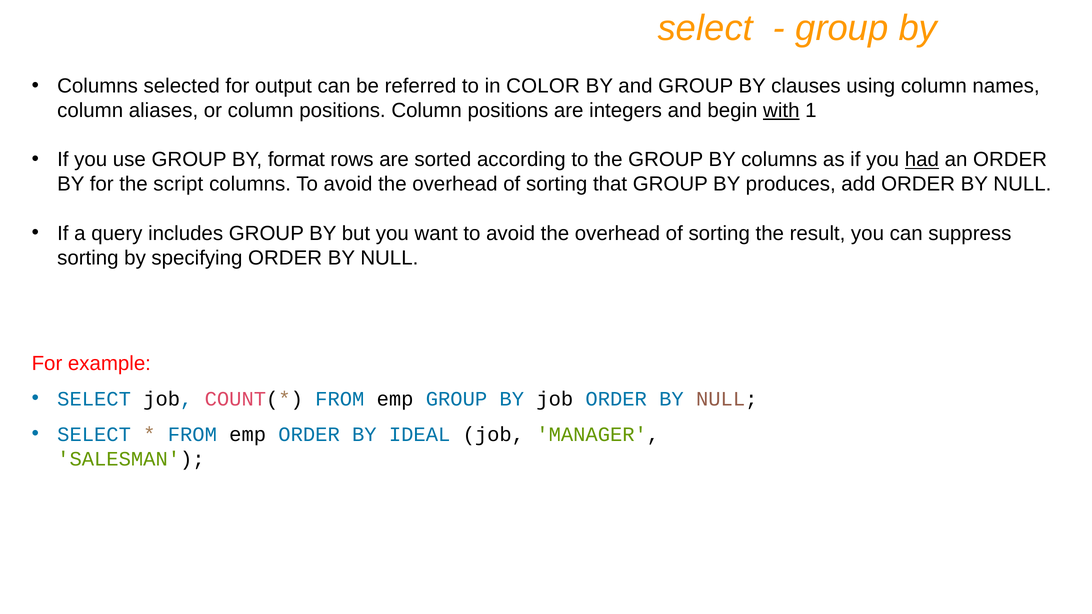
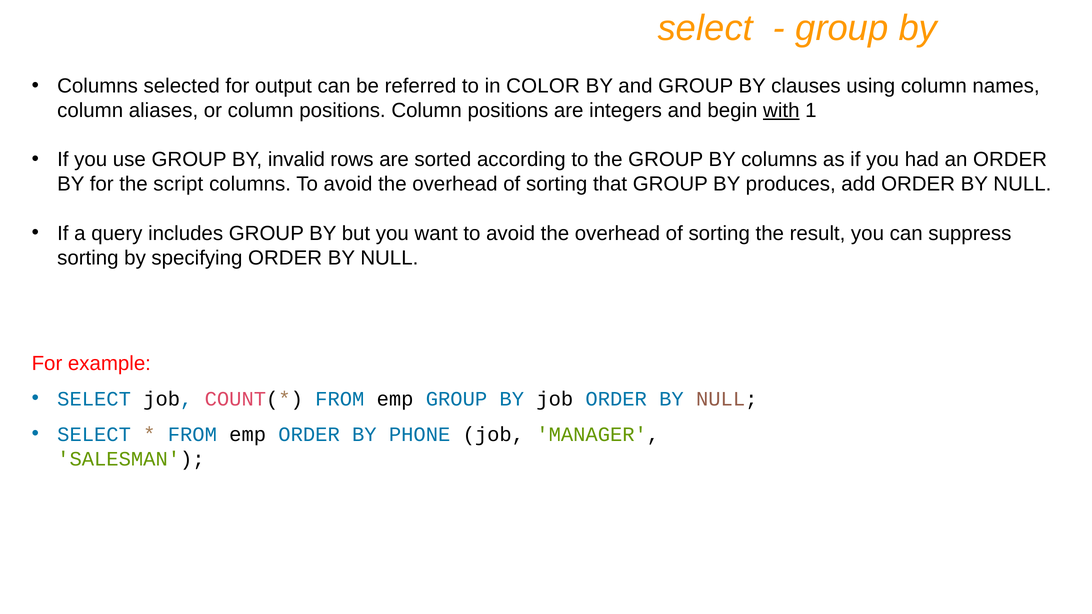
format: format -> invalid
had underline: present -> none
IDEAL: IDEAL -> PHONE
